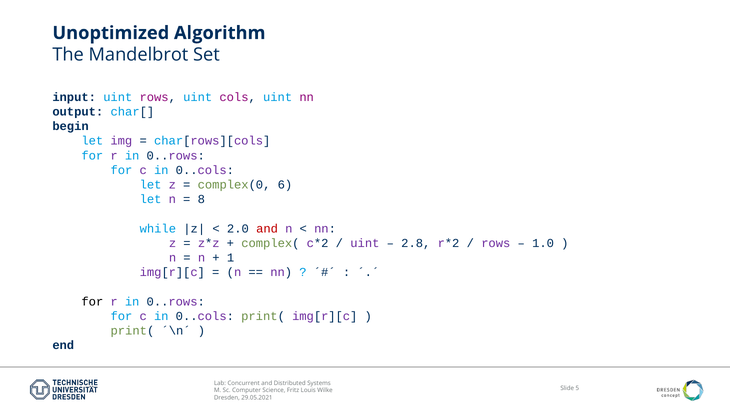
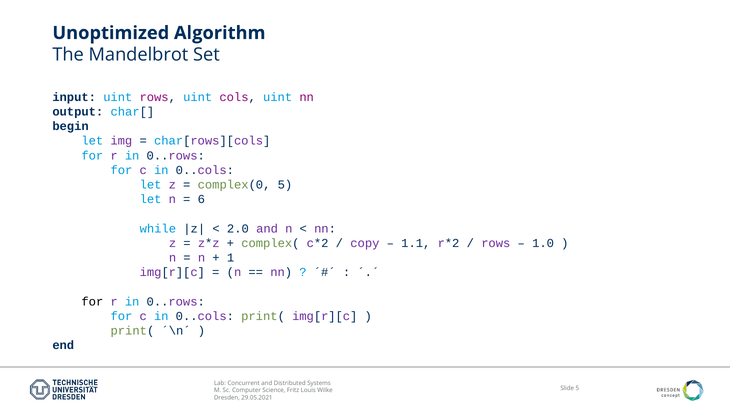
complex(0 6: 6 -> 5
8: 8 -> 6
and at (267, 228) colour: red -> purple
uint at (365, 243): uint -> copy
2.8: 2.8 -> 1.1
